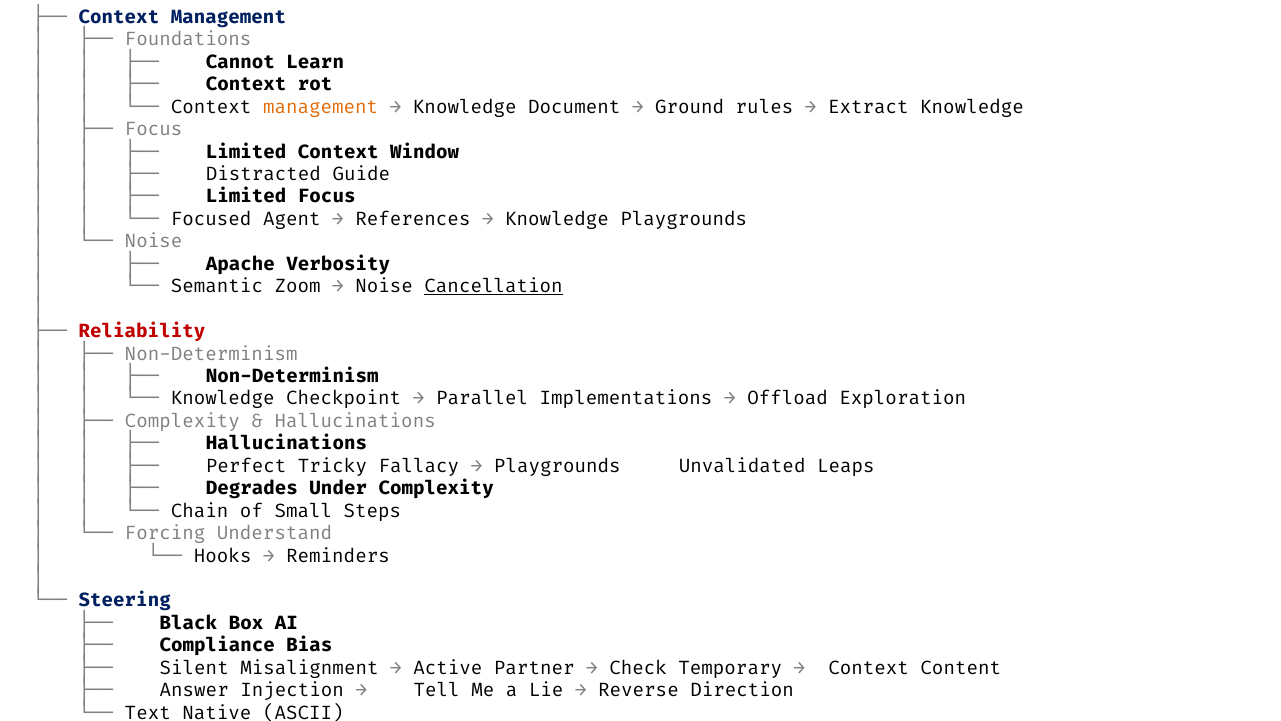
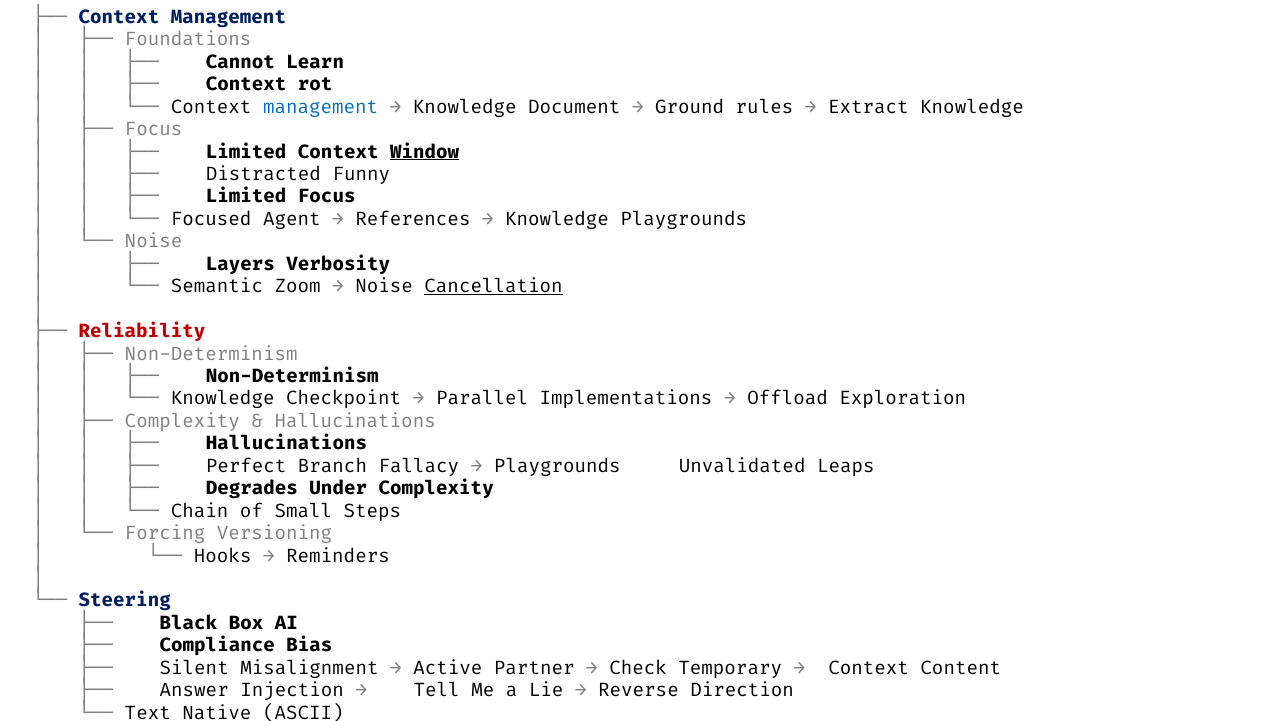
management at (321, 107) colour: orange -> blue
Window underline: none -> present
Guide: Guide -> Funny
Apache: Apache -> Layers
Tricky: Tricky -> Branch
Understand: Understand -> Versioning
